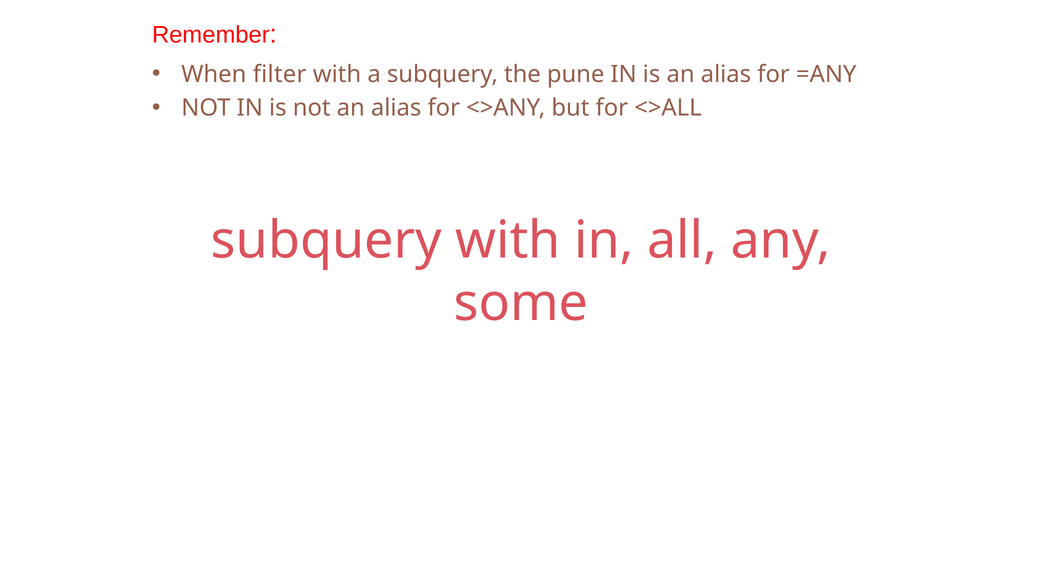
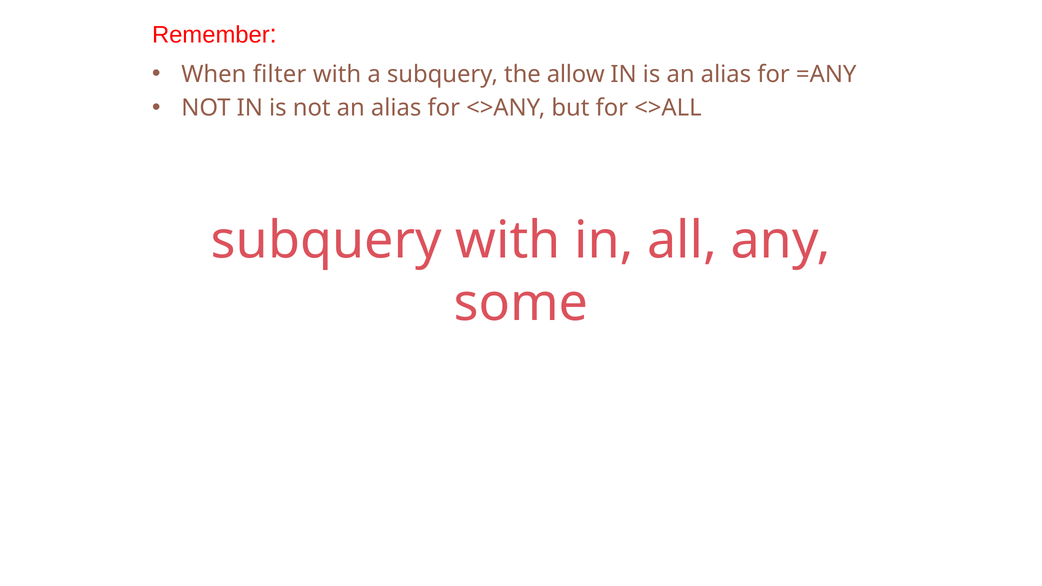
pune: pune -> allow
